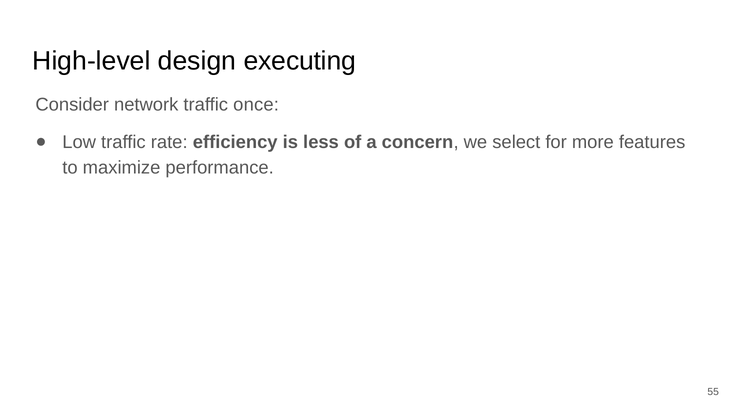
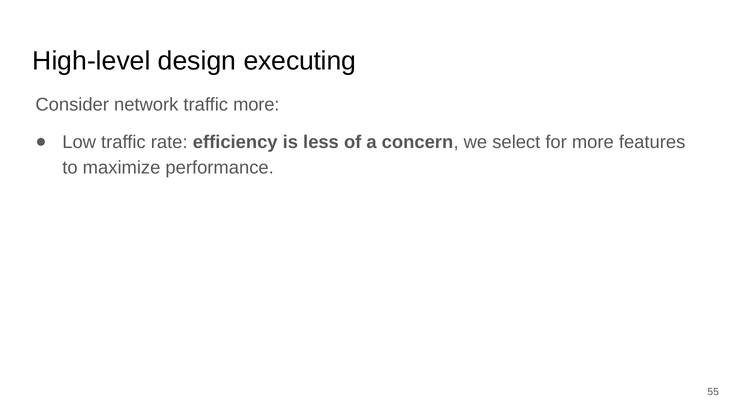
traffic once: once -> more
